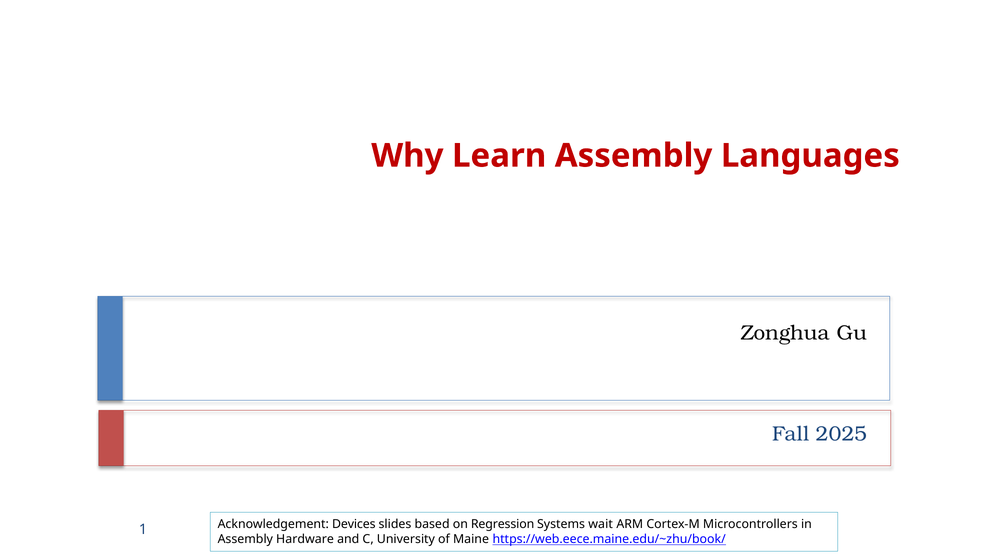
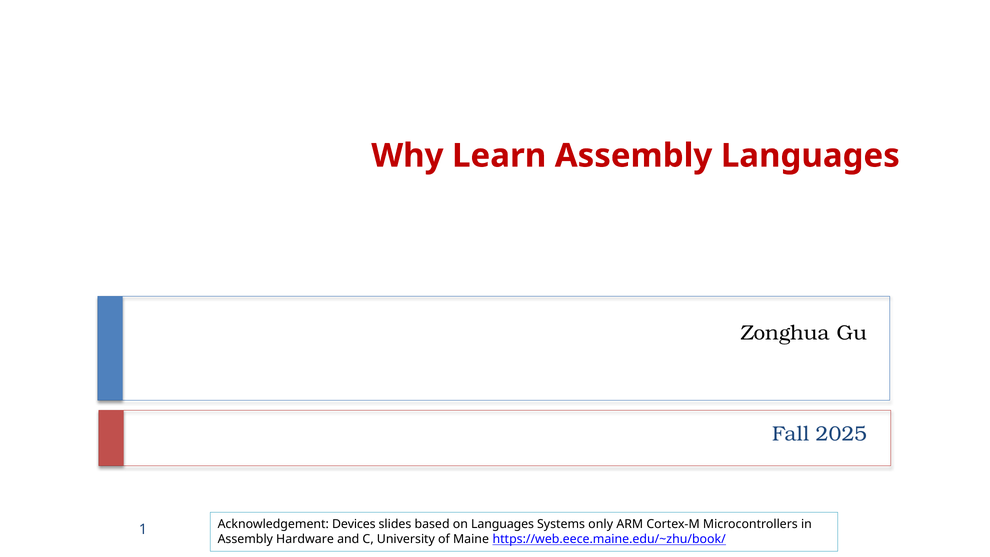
on Regression: Regression -> Languages
wait: wait -> only
